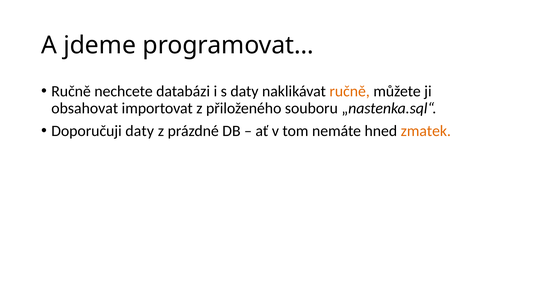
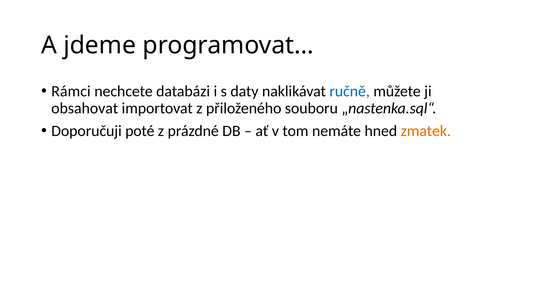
Ručně at (71, 91): Ručně -> Rámci
ručně at (350, 91) colour: orange -> blue
Doporučuji daty: daty -> poté
